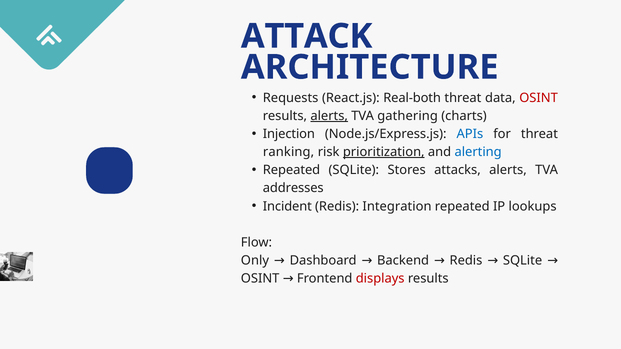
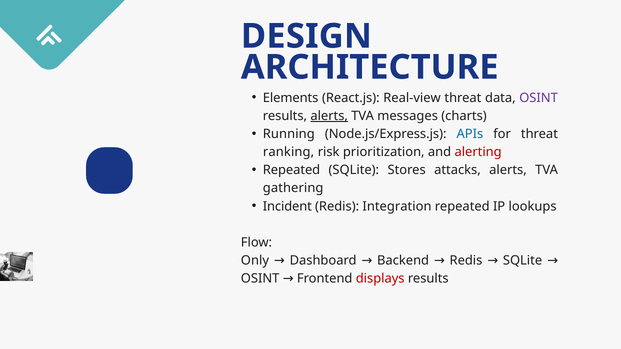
ATTACK: ATTACK -> DESIGN
Requests: Requests -> Elements
Real-both: Real-both -> Real-view
OSINT at (539, 98) colour: red -> purple
gathering: gathering -> messages
Injection: Injection -> Running
prioritization underline: present -> none
alerting colour: blue -> red
addresses: addresses -> gathering
